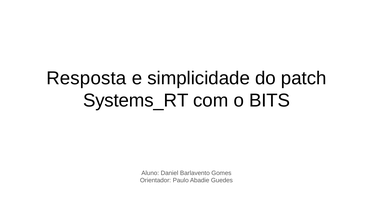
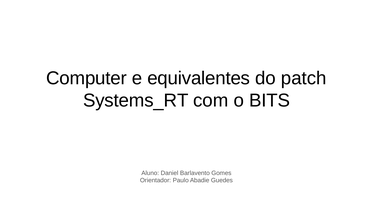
Resposta: Resposta -> Computer
simplicidade: simplicidade -> equivalentes
